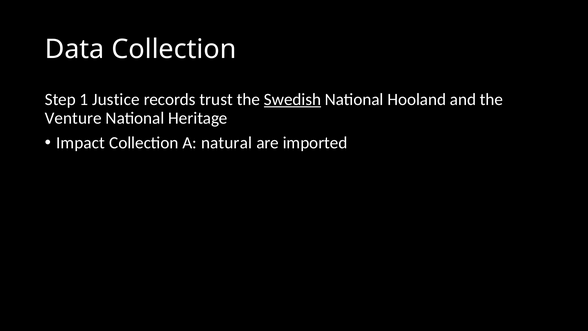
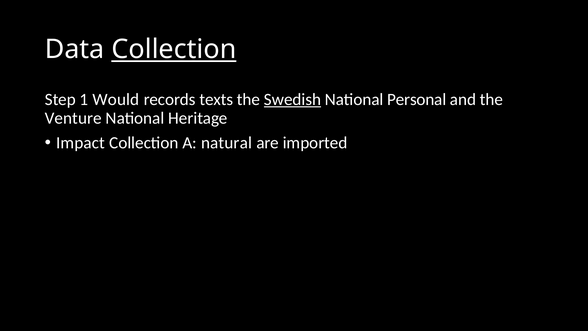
Collection at (174, 49) underline: none -> present
Justice: Justice -> Would
trust: trust -> texts
Hooland: Hooland -> Personal
